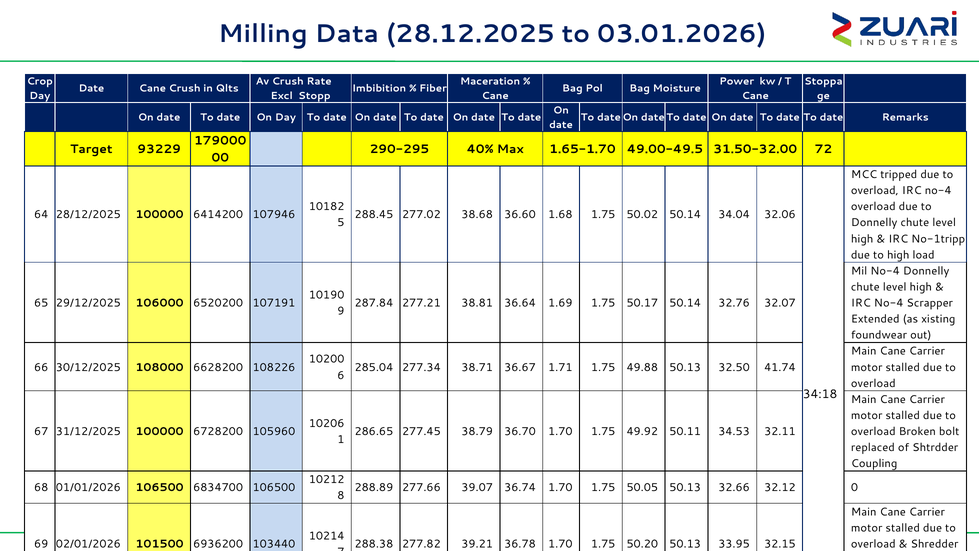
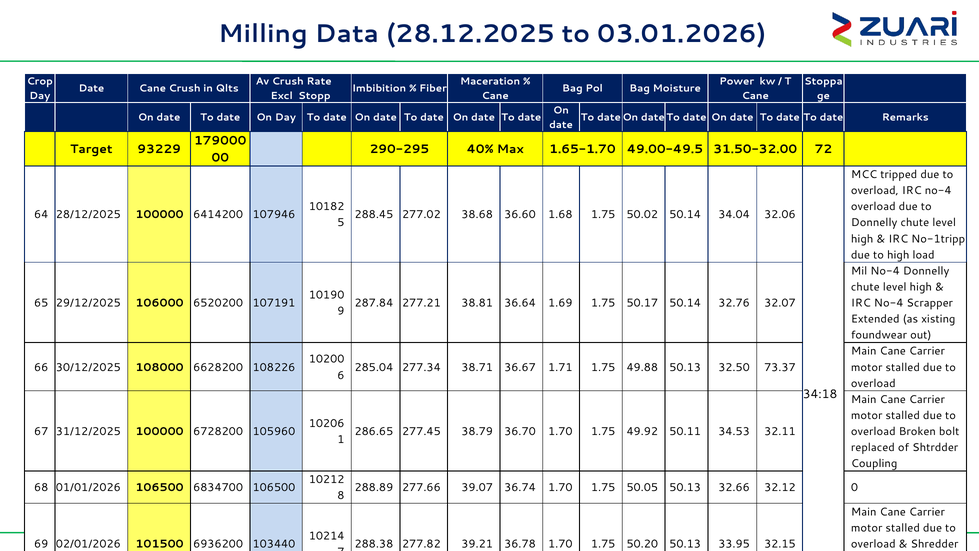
41.74: 41.74 -> 73.37
